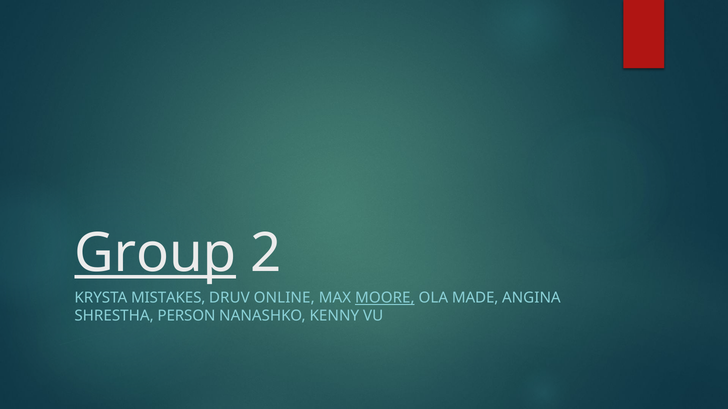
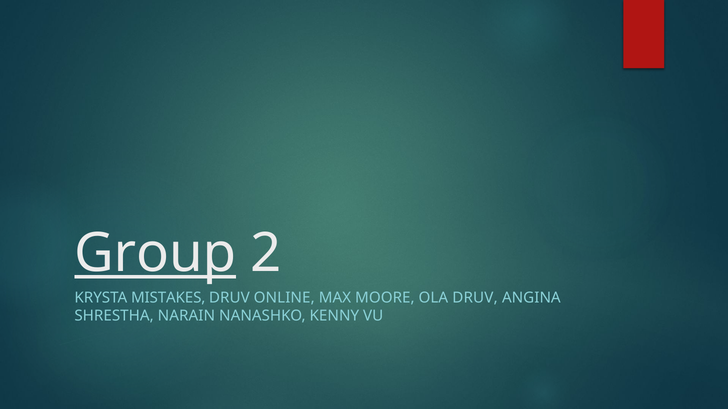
MOORE underline: present -> none
OLA MADE: MADE -> DRUV
PERSON: PERSON -> NARAIN
